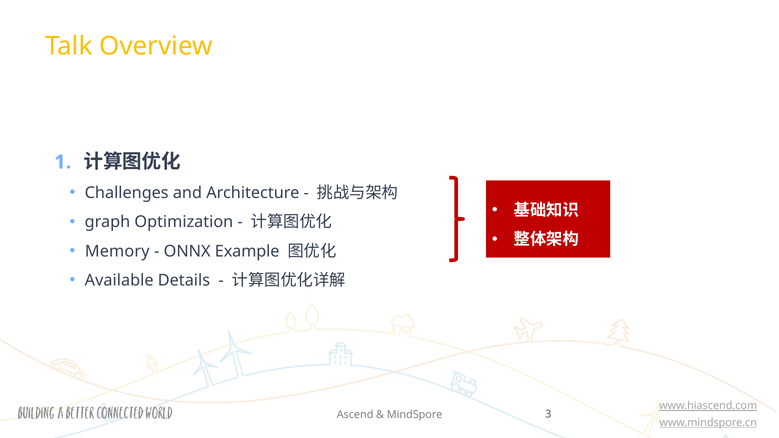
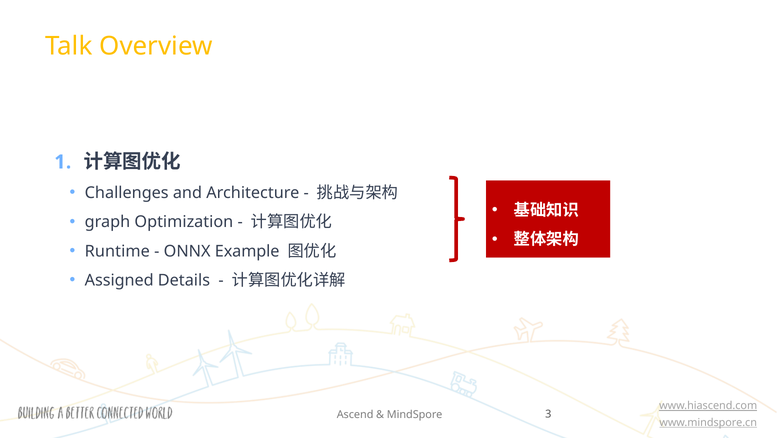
Memory: Memory -> Runtime
Available: Available -> Assigned
